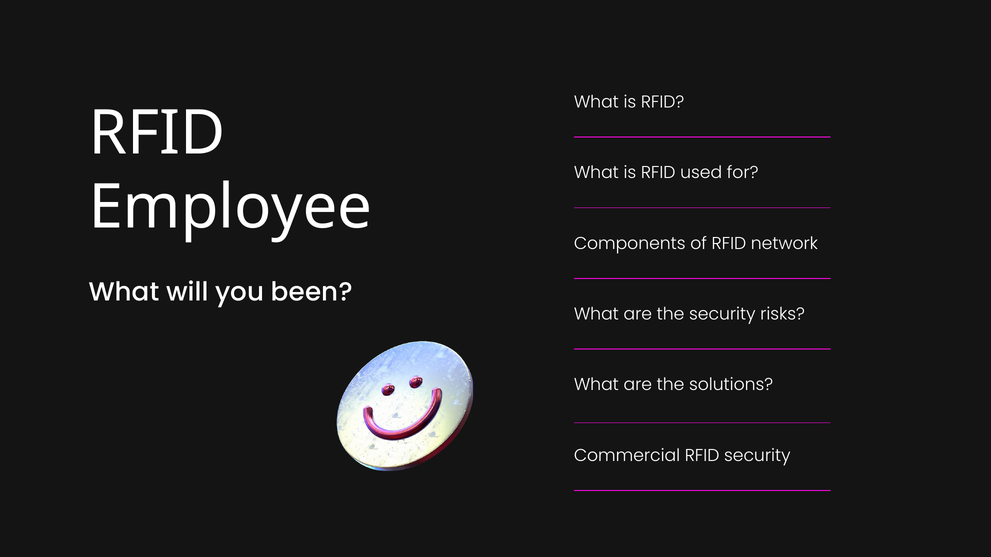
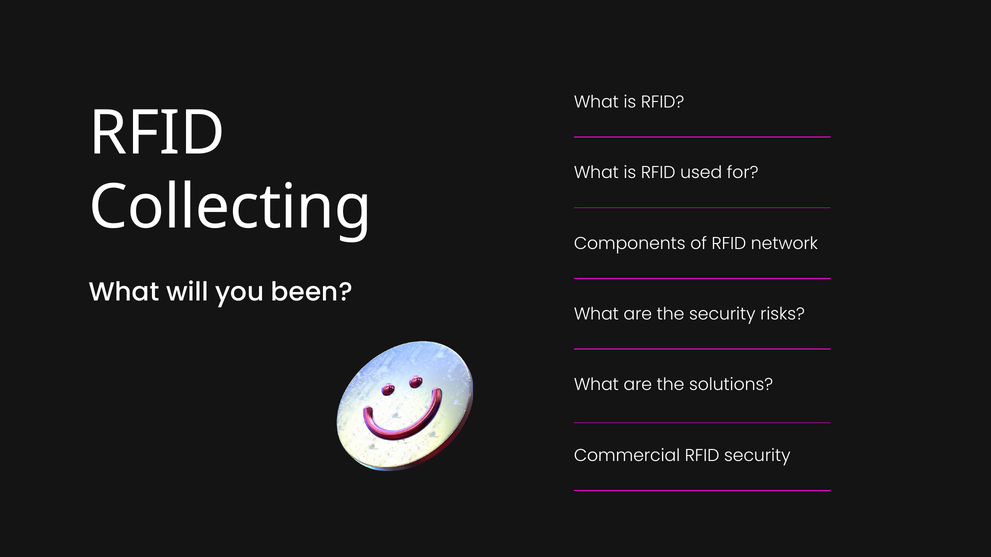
Employee: Employee -> Collecting
